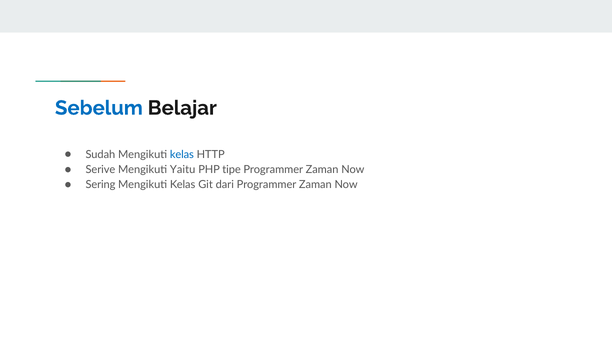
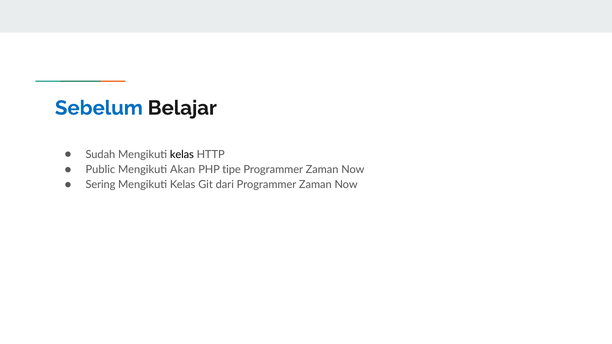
kelas at (182, 155) colour: blue -> black
Serive: Serive -> Public
Yaitu: Yaitu -> Akan
